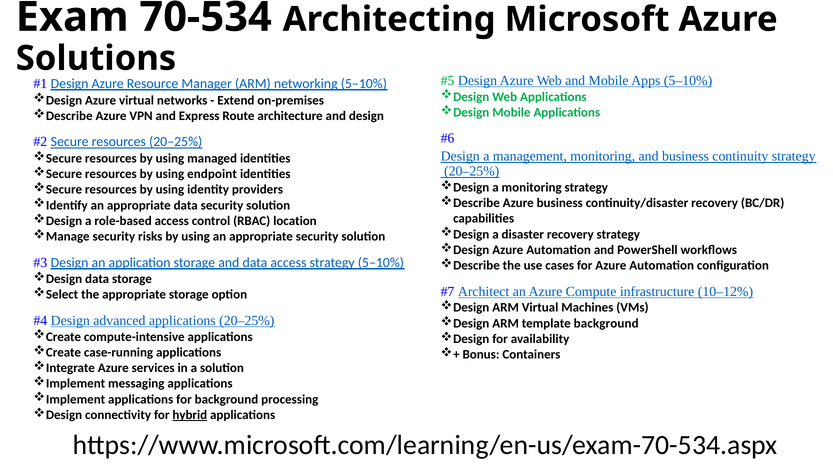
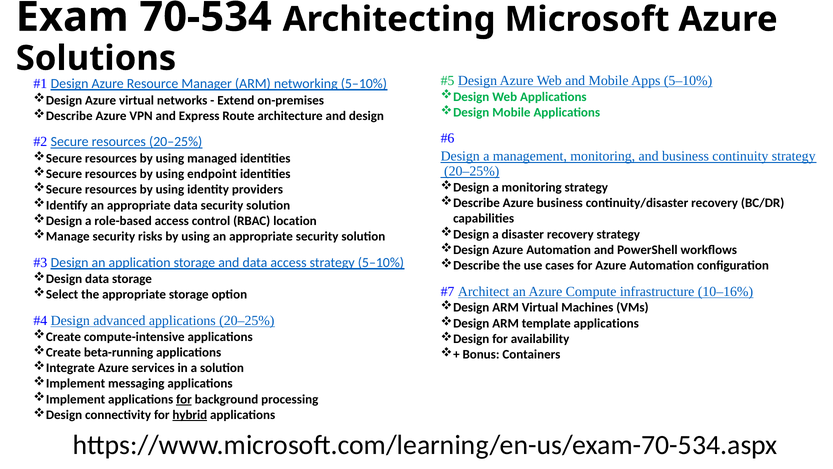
10–12%: 10–12% -> 10–16%
template background: background -> applications
case-running: case-running -> beta-running
for at (184, 399) underline: none -> present
